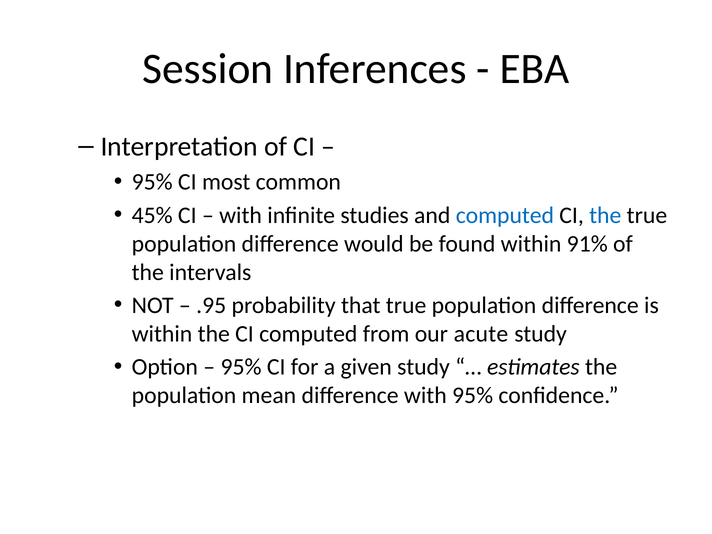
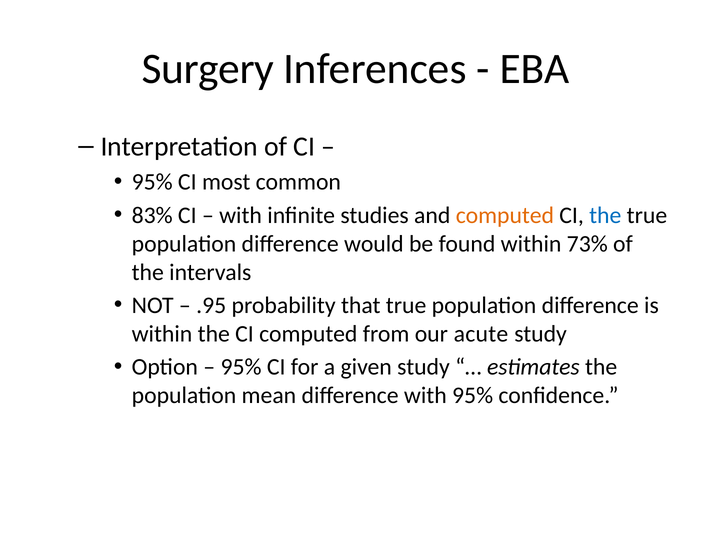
Session: Session -> Surgery
45%: 45% -> 83%
computed at (505, 215) colour: blue -> orange
91%: 91% -> 73%
